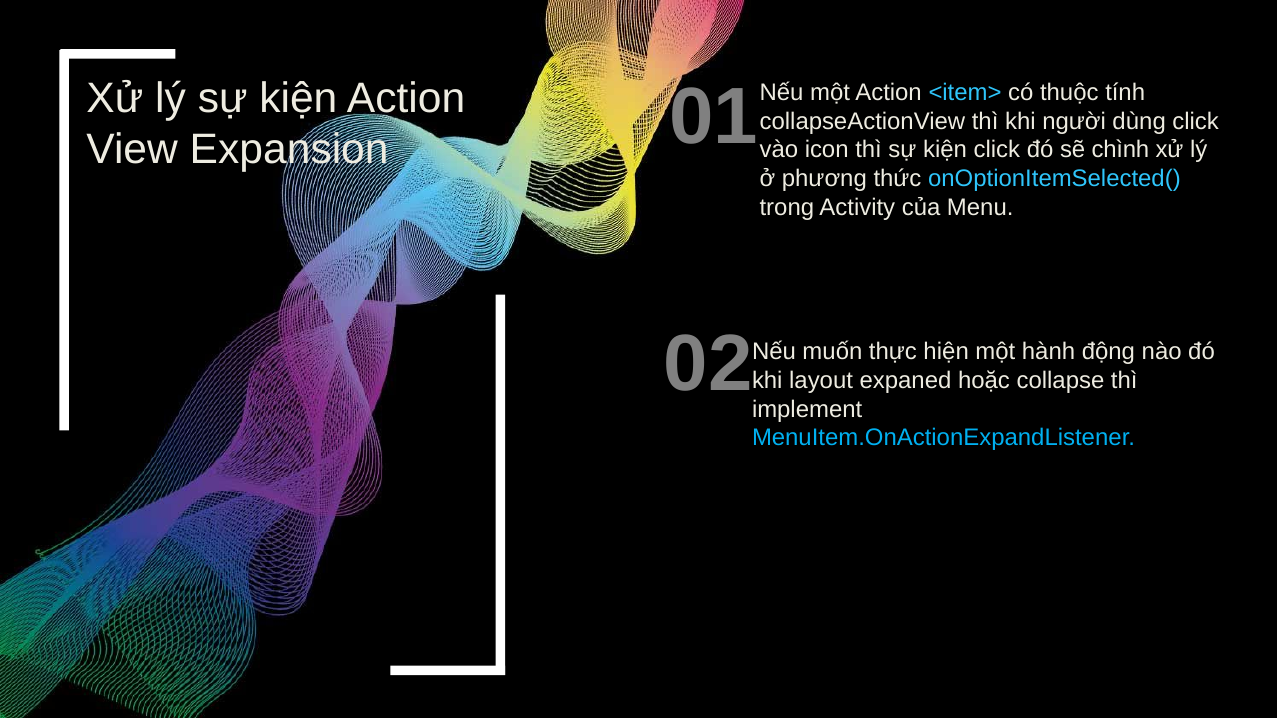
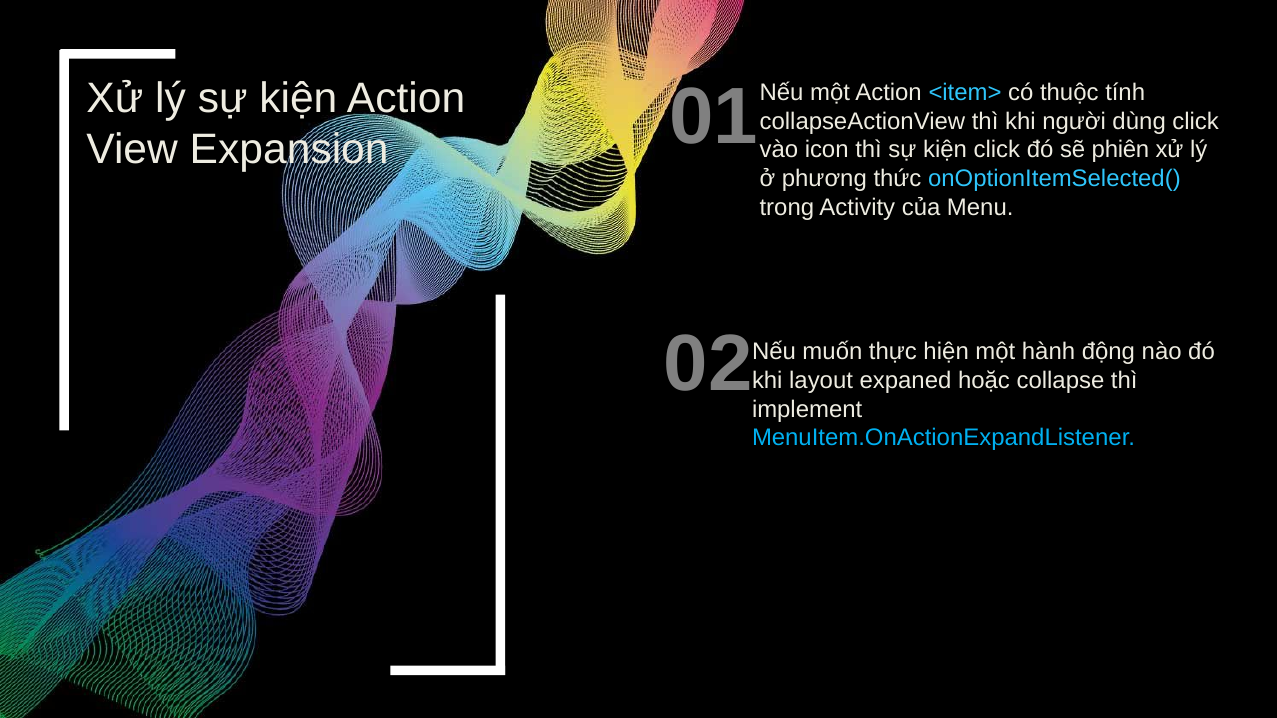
chình: chình -> phiên
